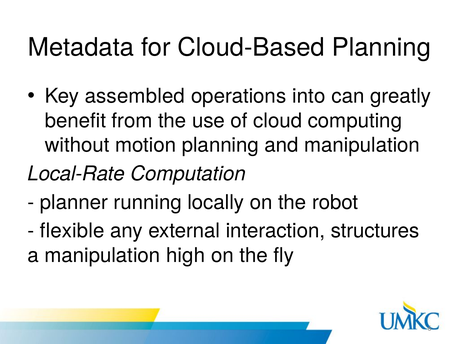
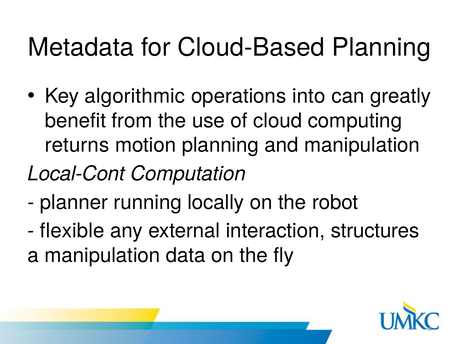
assembled: assembled -> algorithmic
without: without -> returns
Local-Rate: Local-Rate -> Local-Cont
high: high -> data
